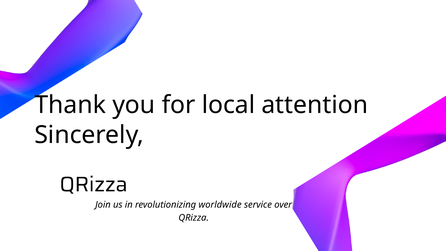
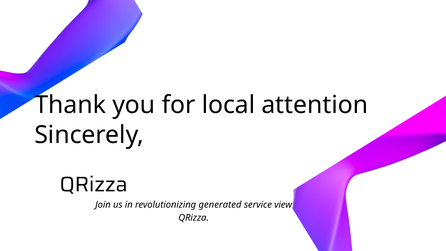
worldwide: worldwide -> generated
over: over -> view
